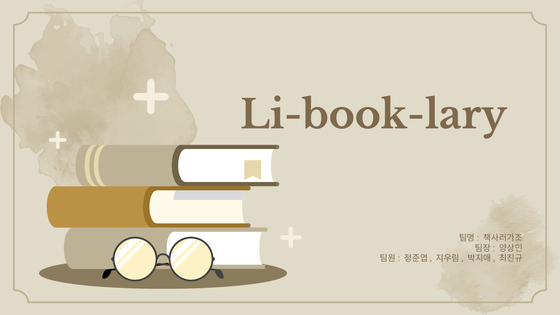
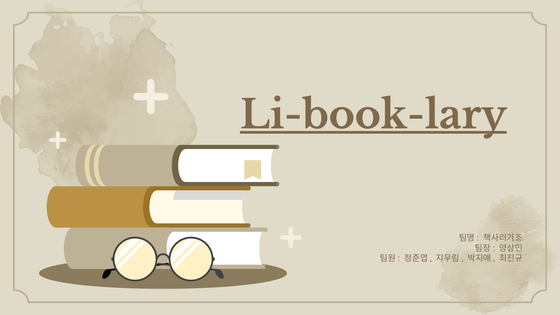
Li-book-lary underline: none -> present
